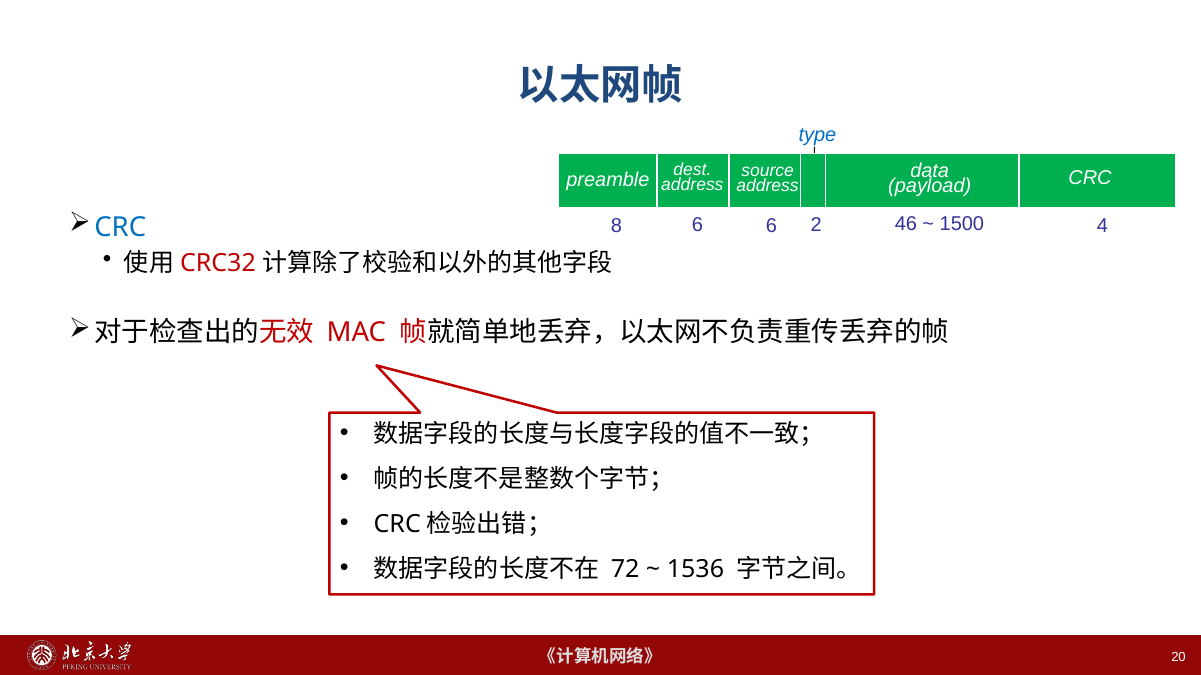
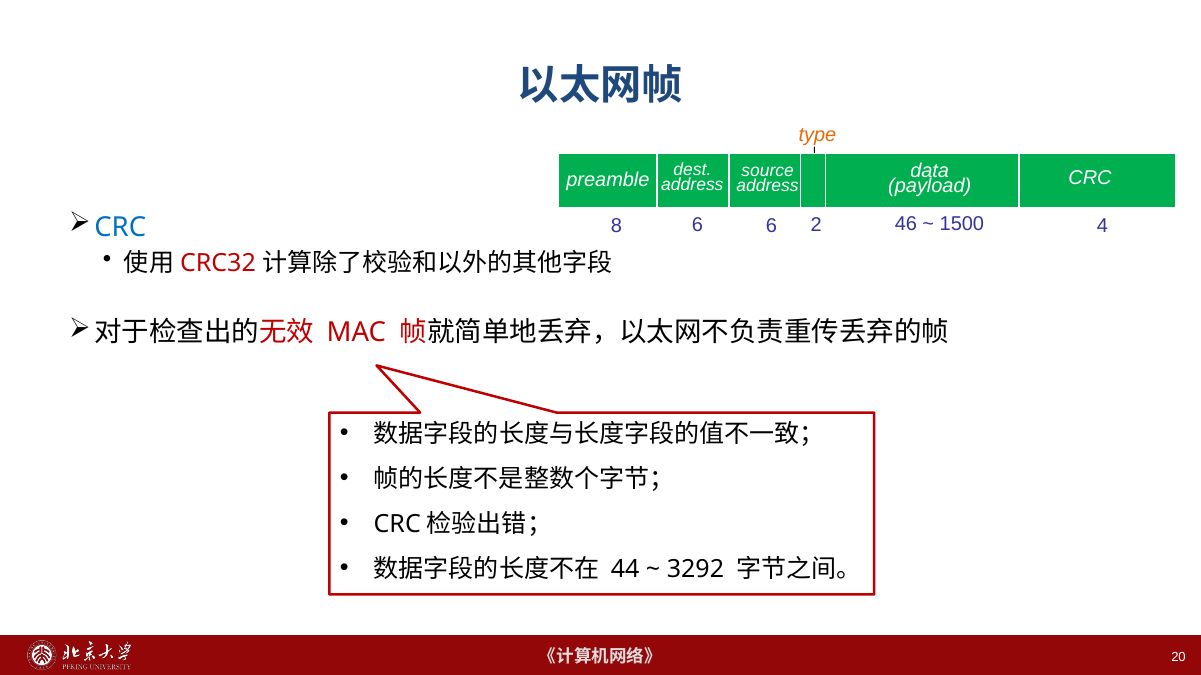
type colour: blue -> orange
72: 72 -> 44
1536: 1536 -> 3292
